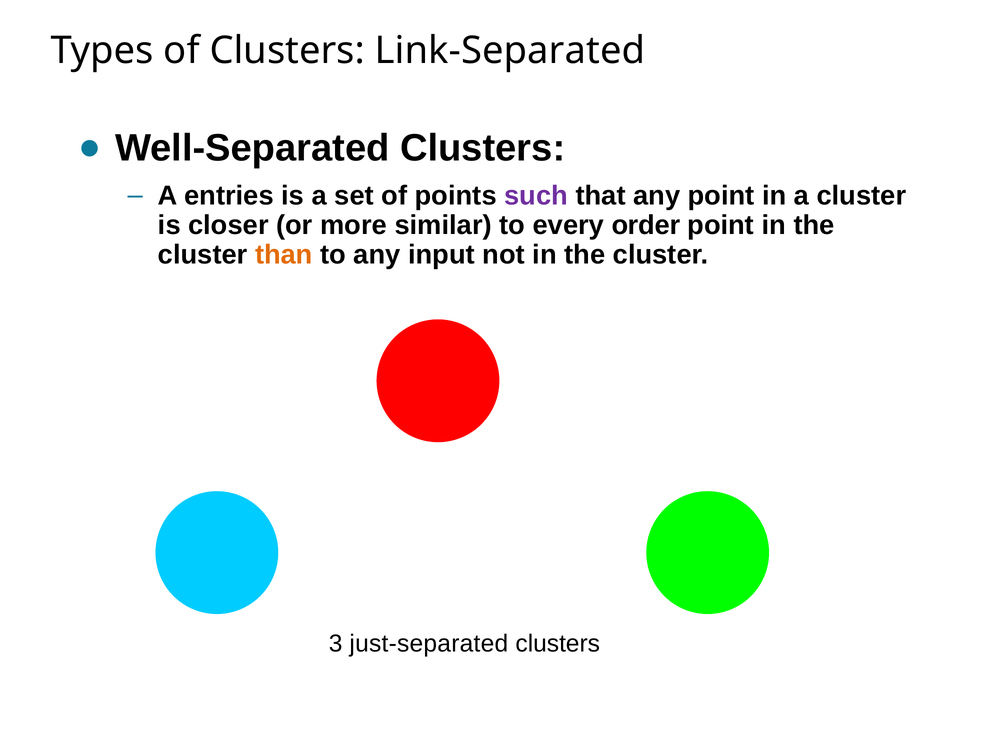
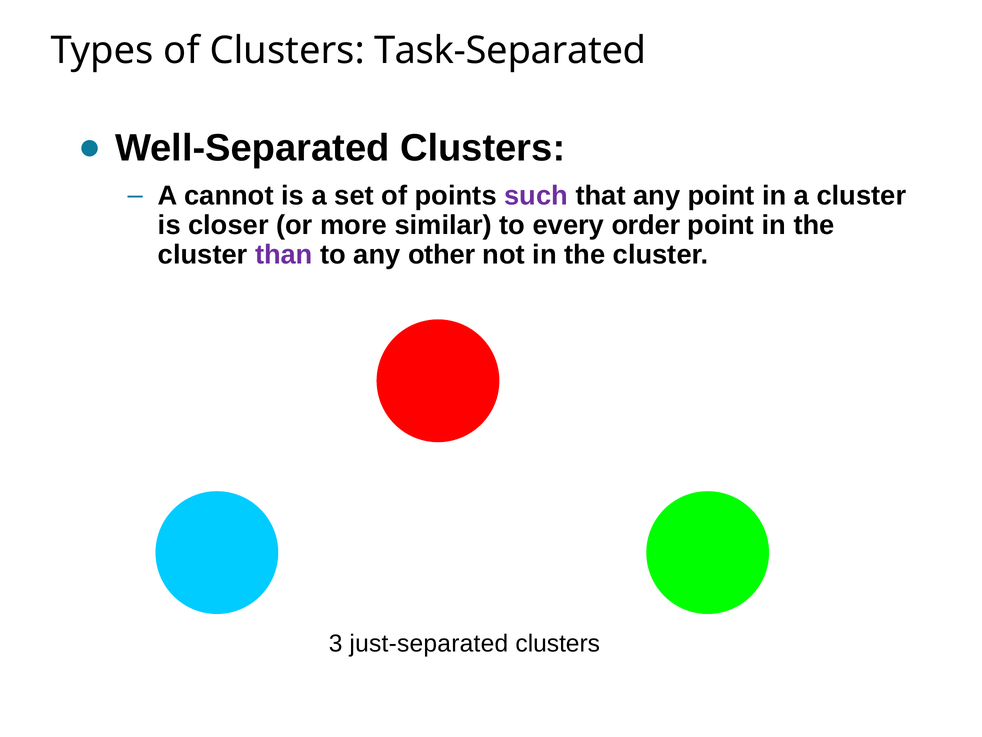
Link-Separated: Link-Separated -> Task-Separated
entries: entries -> cannot
than colour: orange -> purple
input: input -> other
